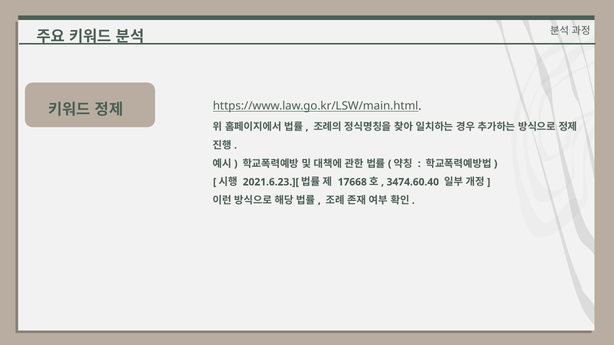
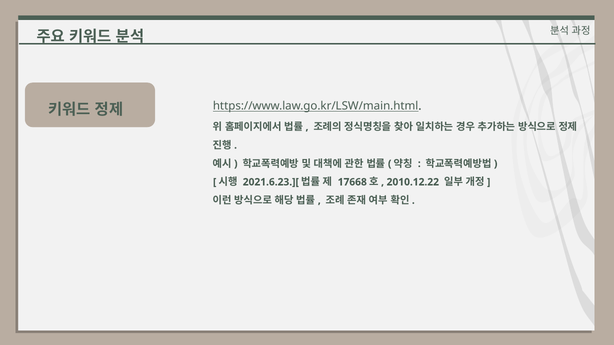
3474.60.40: 3474.60.40 -> 2010.12.22
